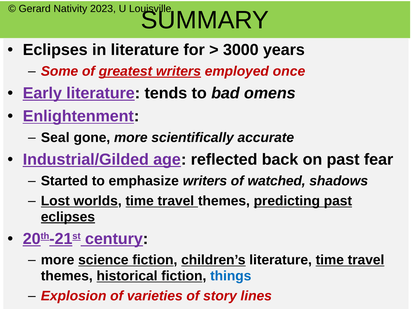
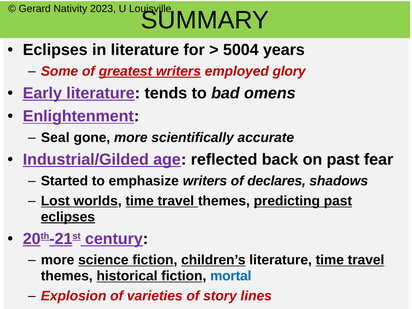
3000: 3000 -> 5004
once: once -> glory
watched: watched -> declares
things: things -> mortal
